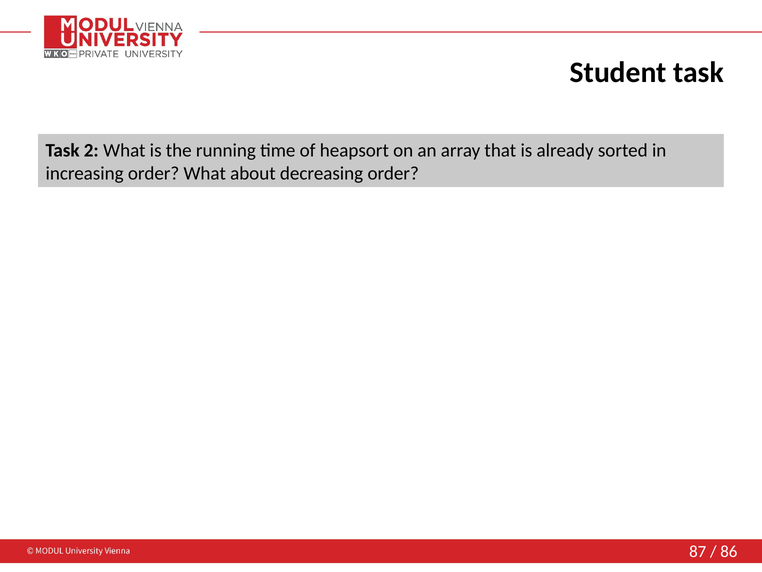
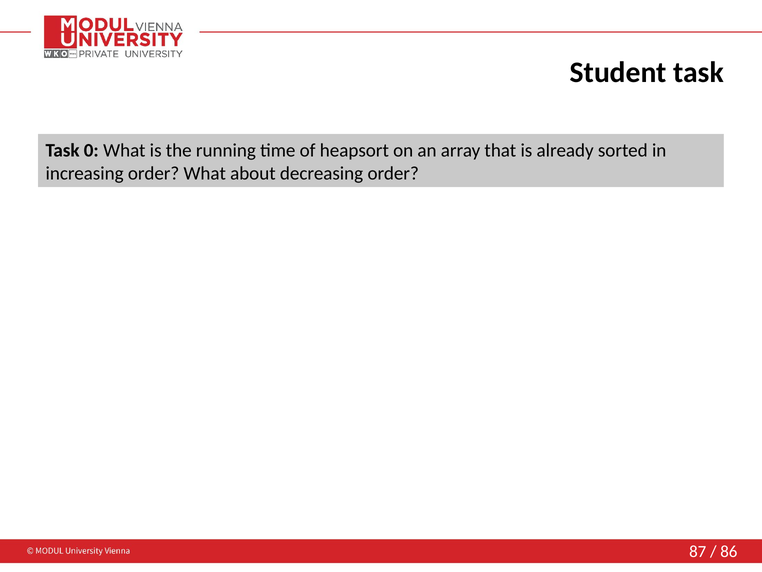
2: 2 -> 0
